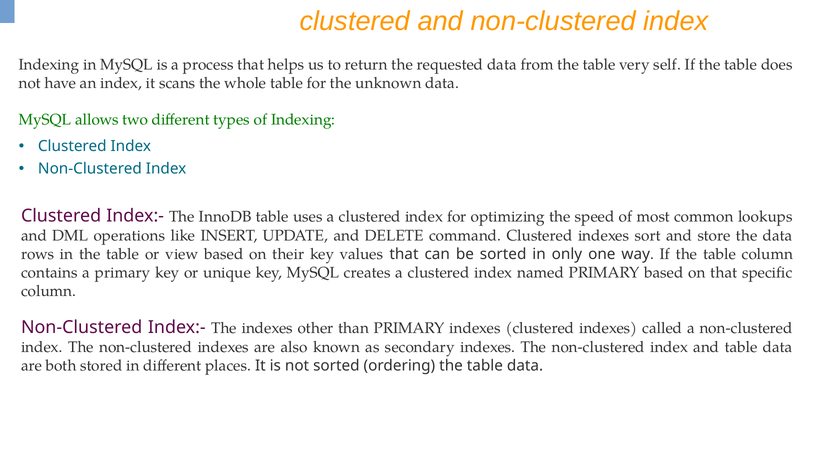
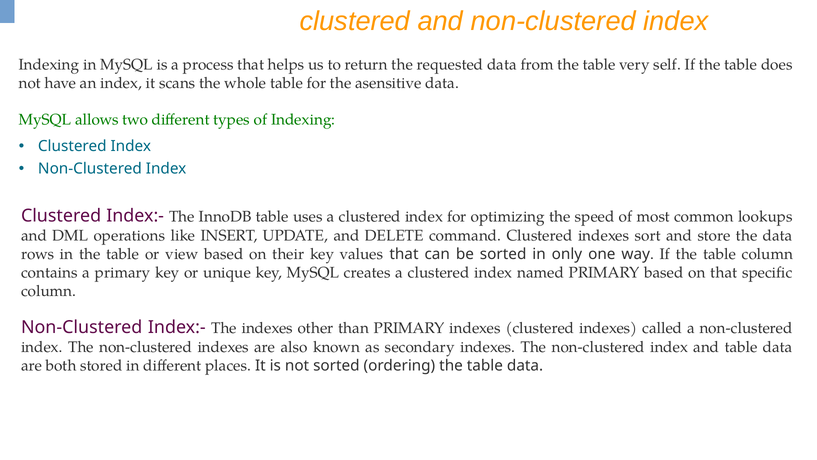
unknown: unknown -> asensitive
